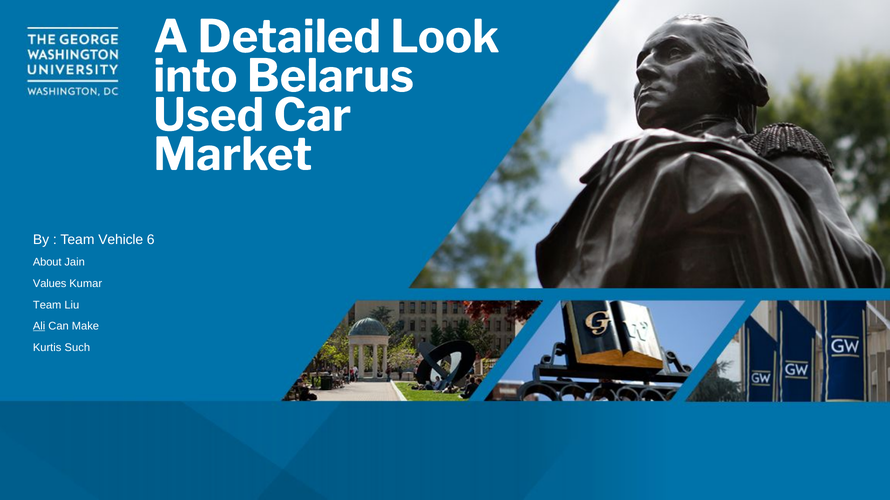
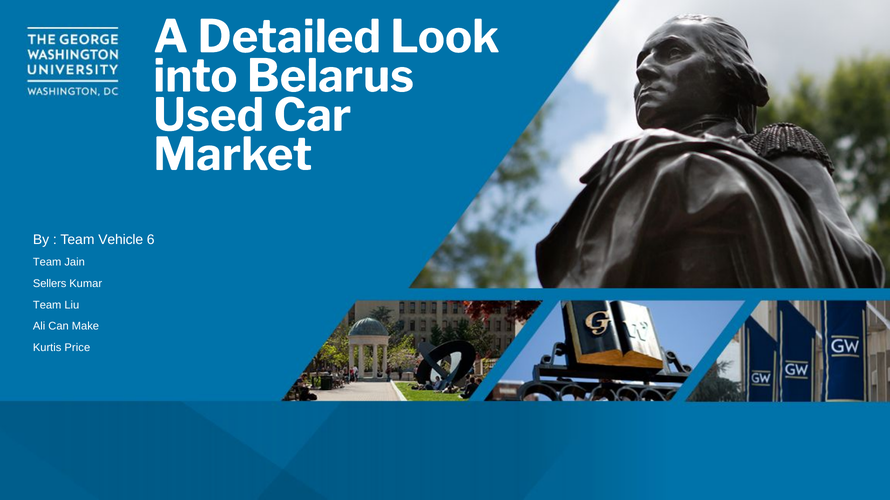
About at (47, 263): About -> Team
Values: Values -> Sellers
Ali underline: present -> none
Such: Such -> Price
